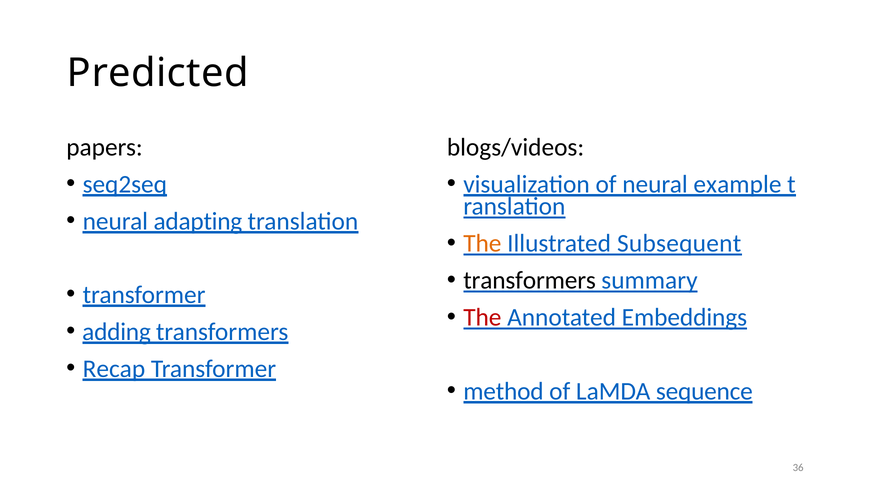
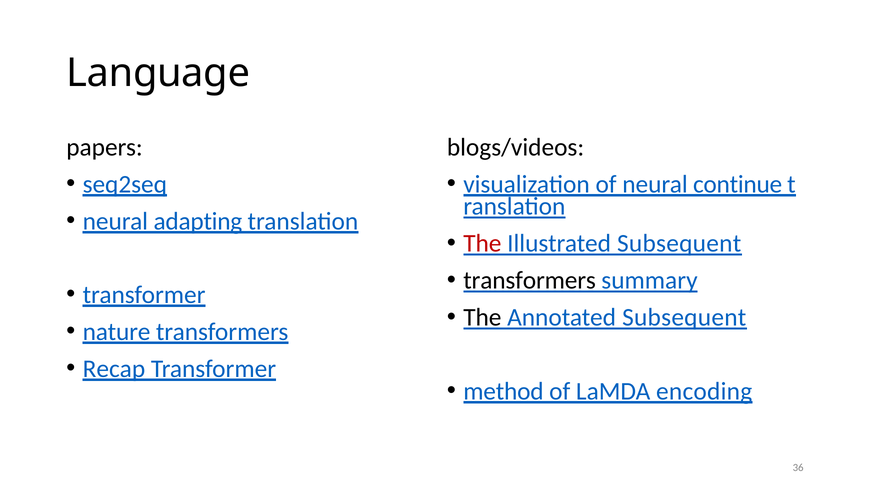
Predicted: Predicted -> Language
example: example -> continue
The at (482, 243) colour: orange -> red
The at (482, 317) colour: red -> black
Annotated Embeddings: Embeddings -> Subsequent
adding: adding -> nature
sequence: sequence -> encoding
